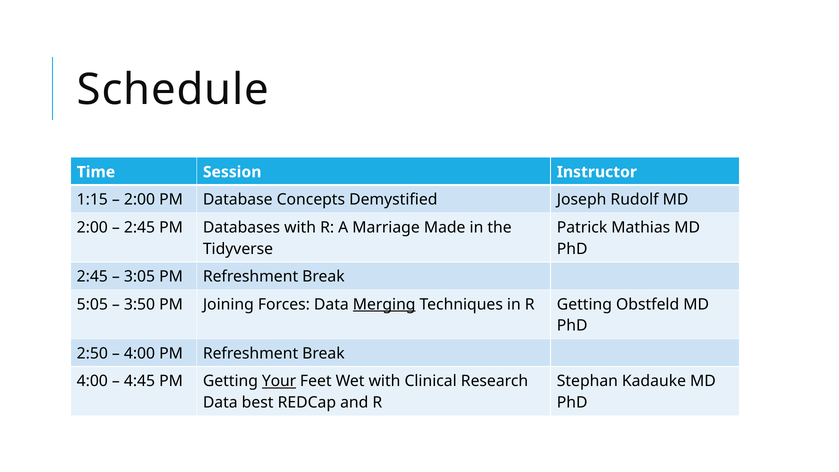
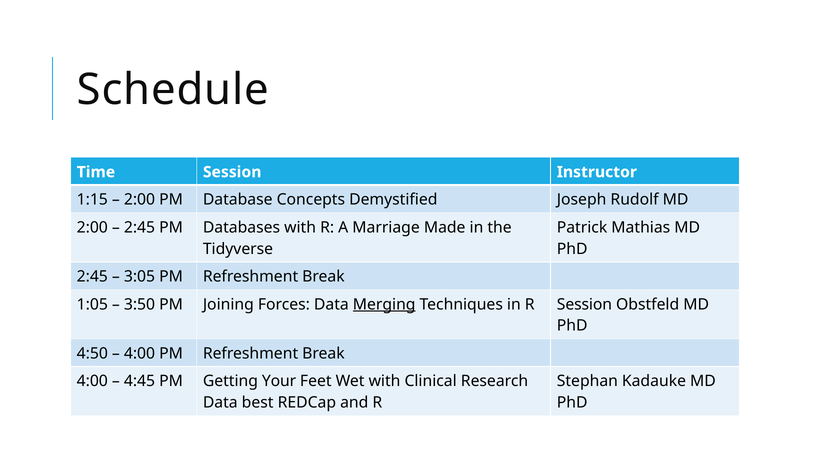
5:05: 5:05 -> 1:05
R Getting: Getting -> Session
2:50: 2:50 -> 4:50
Your underline: present -> none
